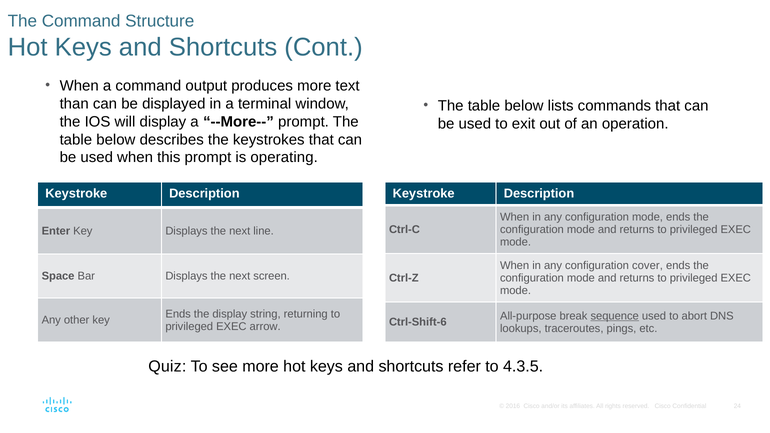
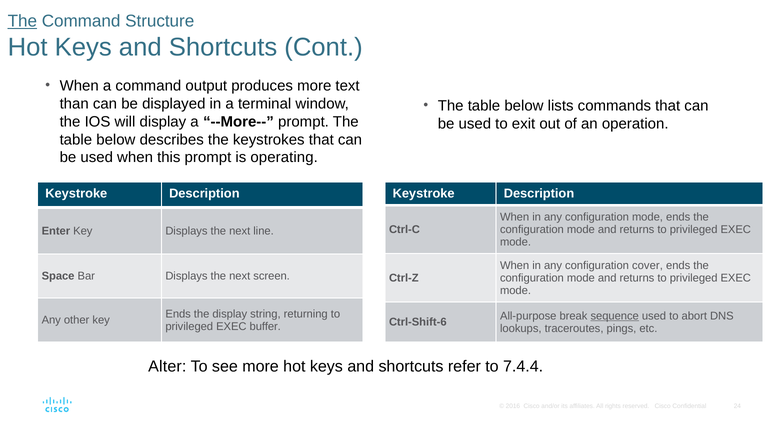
The at (22, 21) underline: none -> present
arrow: arrow -> buffer
Quiz: Quiz -> Alter
4.3.5: 4.3.5 -> 7.4.4
